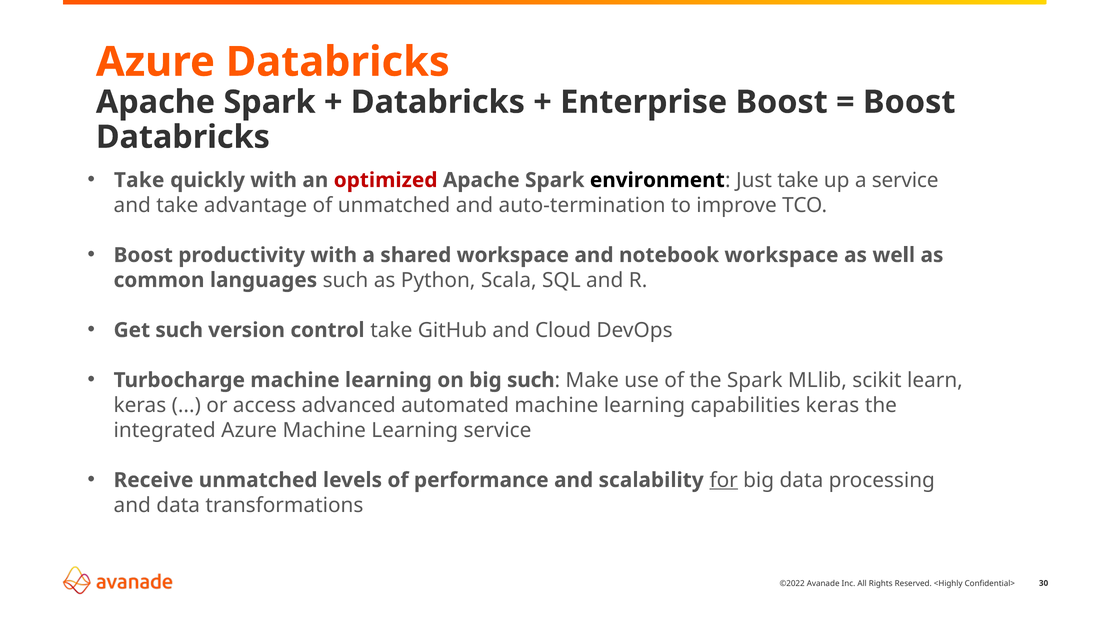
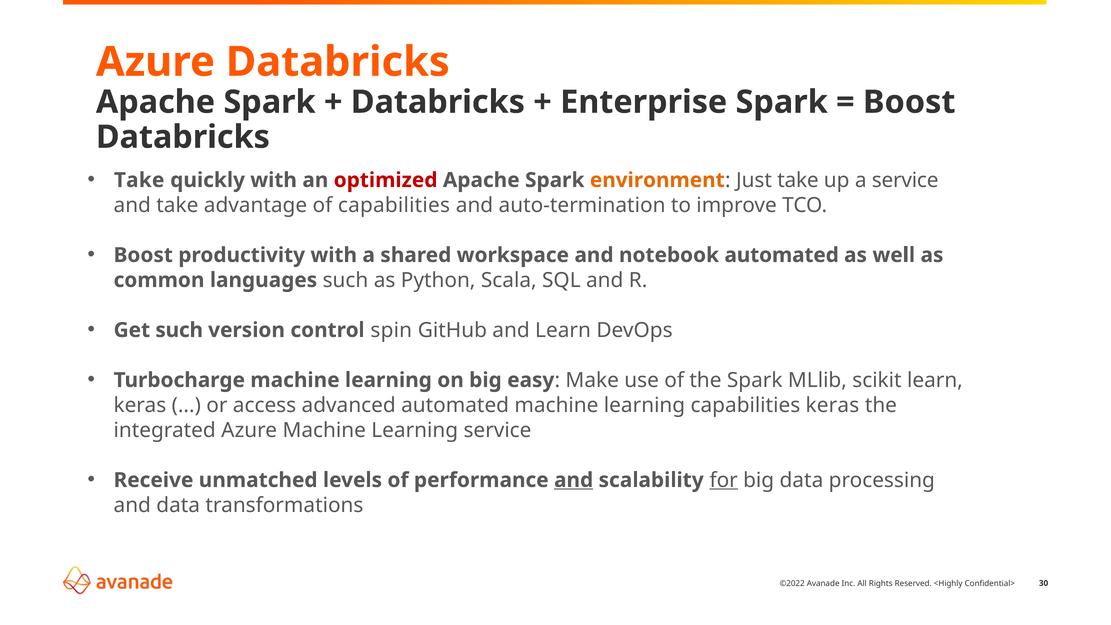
Enterprise Boost: Boost -> Spark
environment colour: black -> orange
of unmatched: unmatched -> capabilities
notebook workspace: workspace -> automated
control take: take -> spin
and Cloud: Cloud -> Learn
big such: such -> easy
and at (574, 480) underline: none -> present
